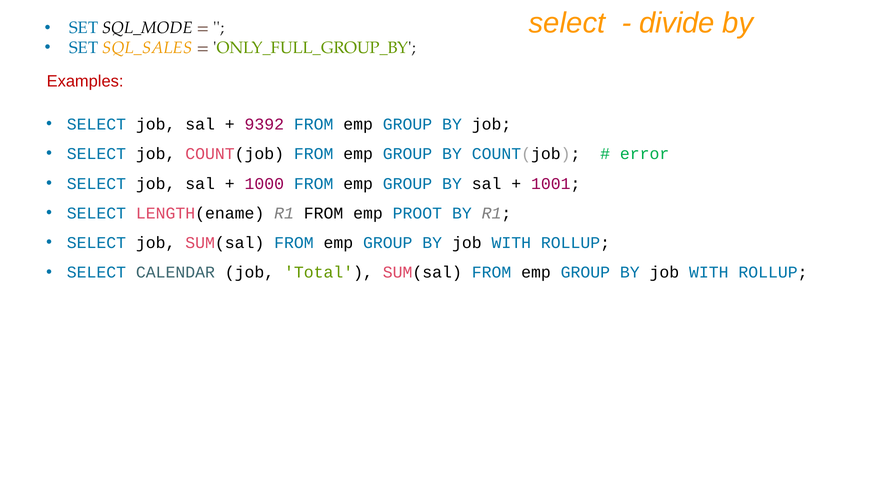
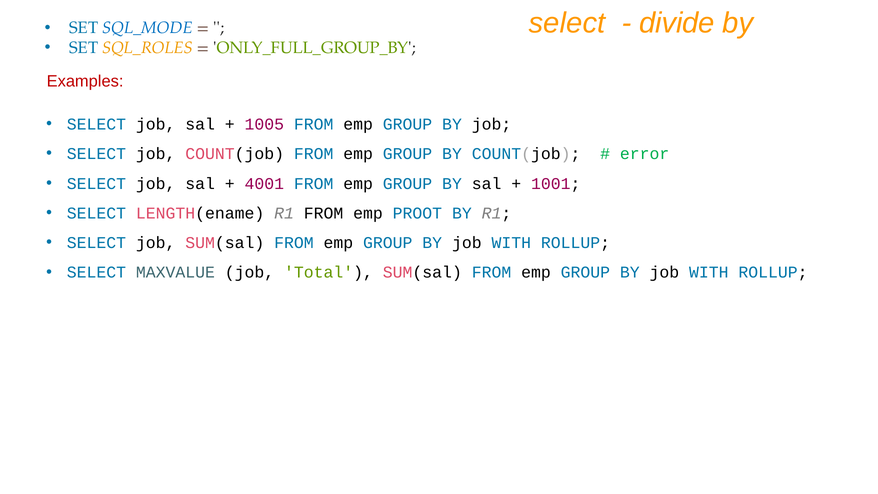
SQL_MODE colour: black -> blue
SQL_SALES: SQL_SALES -> SQL_ROLES
9392: 9392 -> 1005
1000: 1000 -> 4001
CALENDAR: CALENDAR -> MAXVALUE
